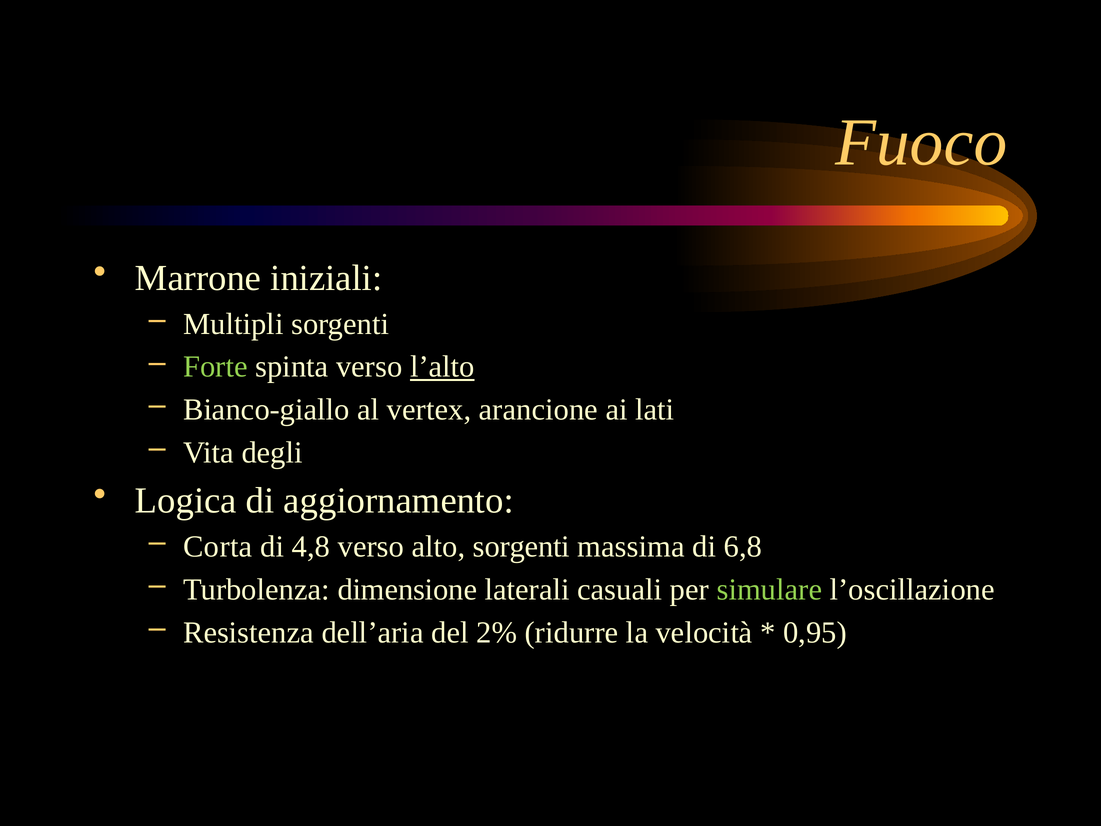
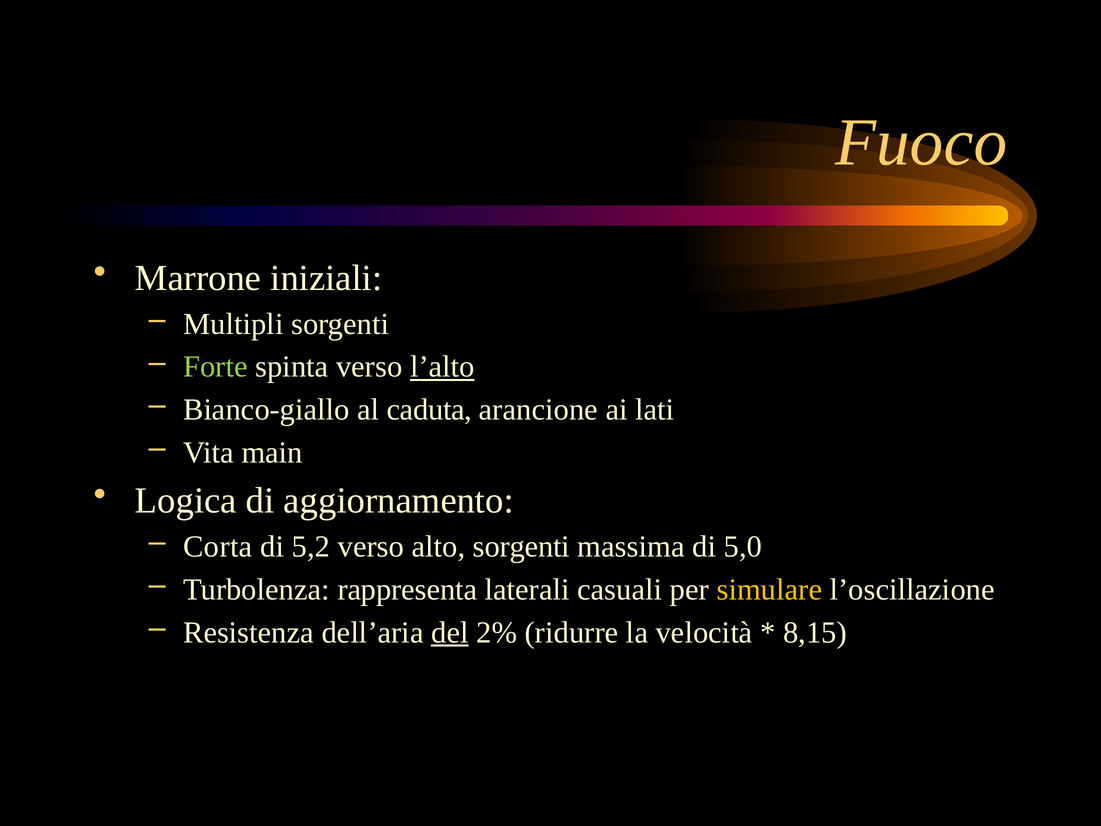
vertex: vertex -> caduta
degli: degli -> main
4,8: 4,8 -> 5,2
6,8: 6,8 -> 5,0
dimensione: dimensione -> rappresenta
simulare colour: light green -> yellow
del underline: none -> present
0,95: 0,95 -> 8,15
